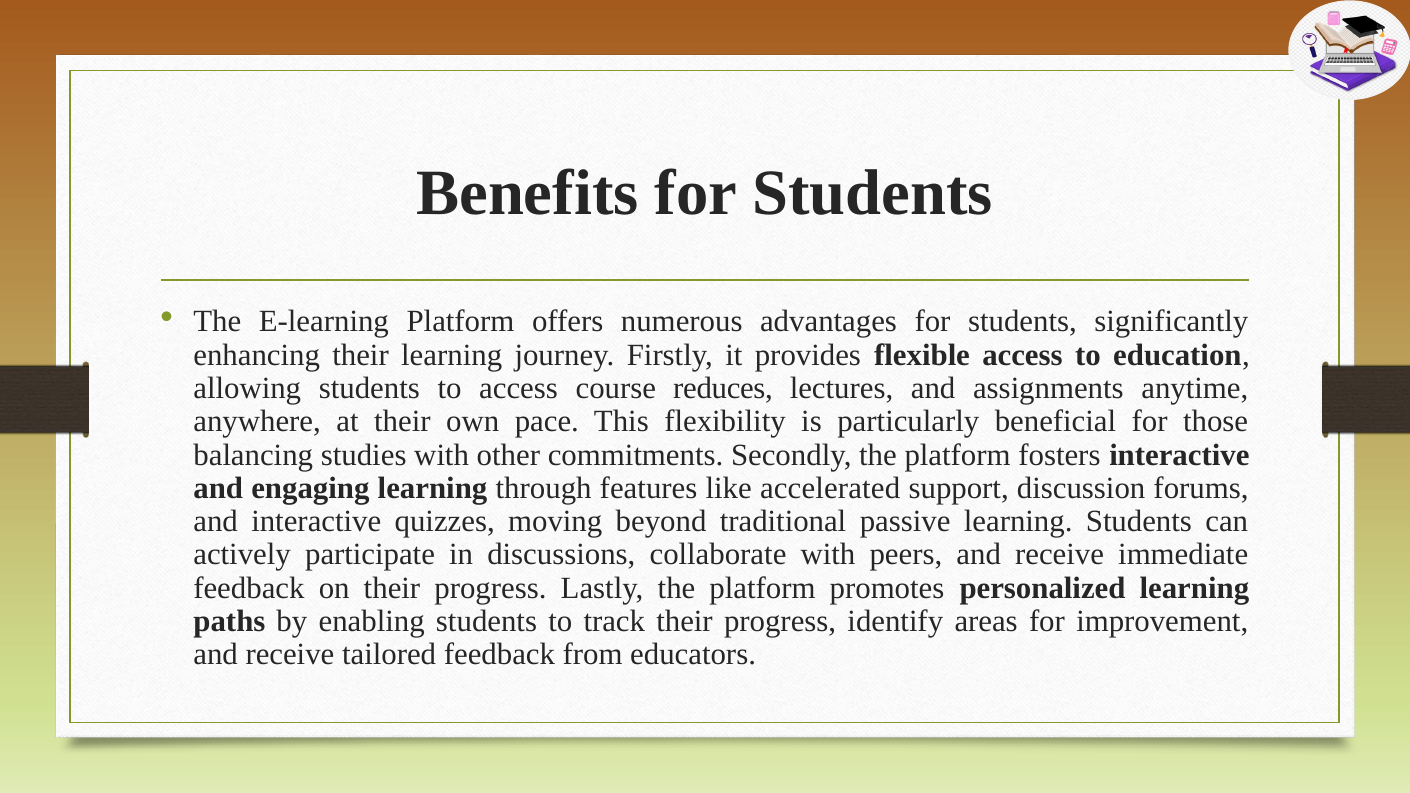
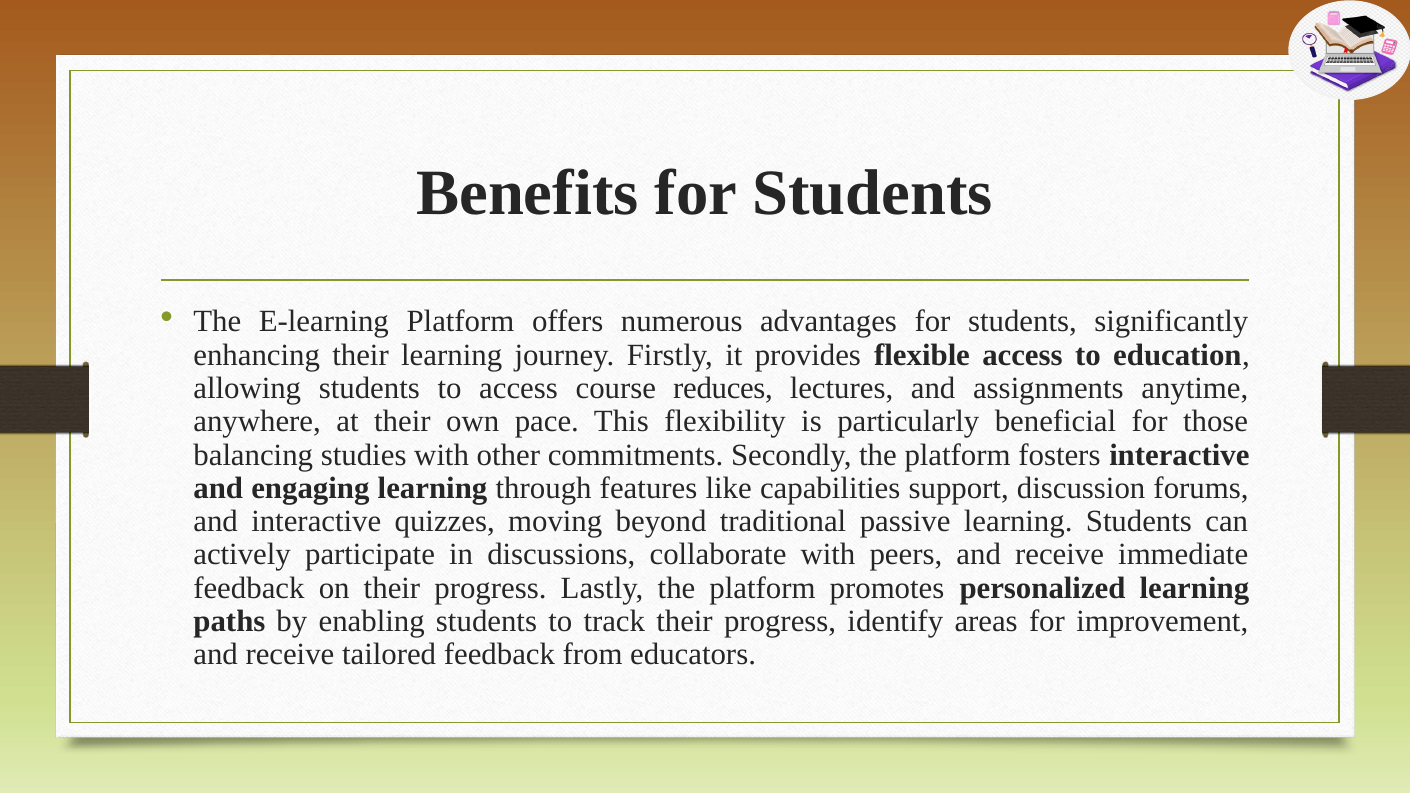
accelerated: accelerated -> capabilities
